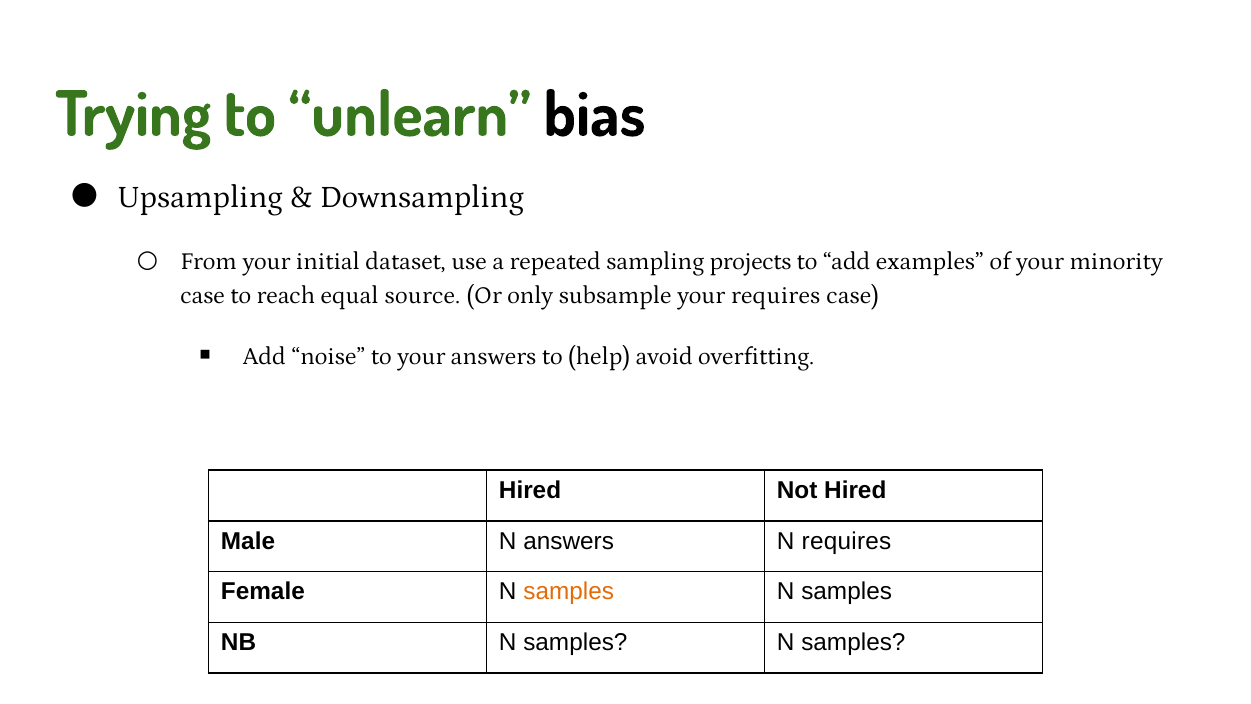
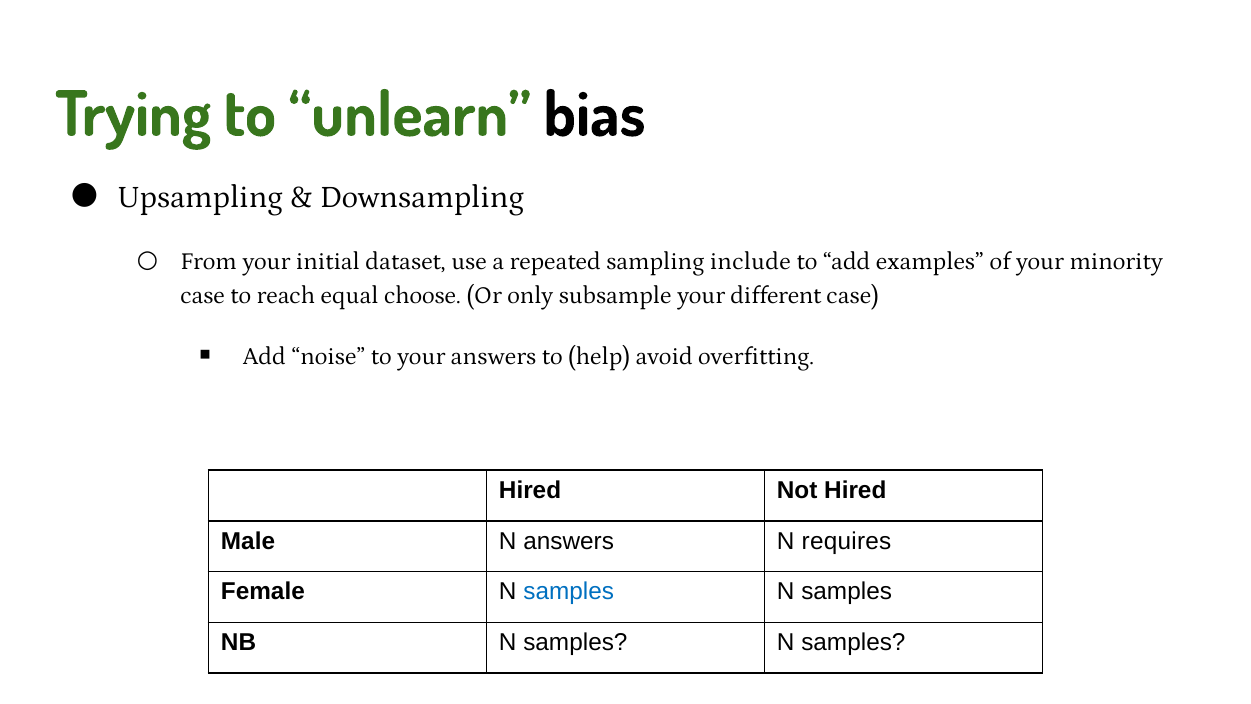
projects: projects -> include
source: source -> choose
your requires: requires -> different
samples at (569, 592) colour: orange -> blue
